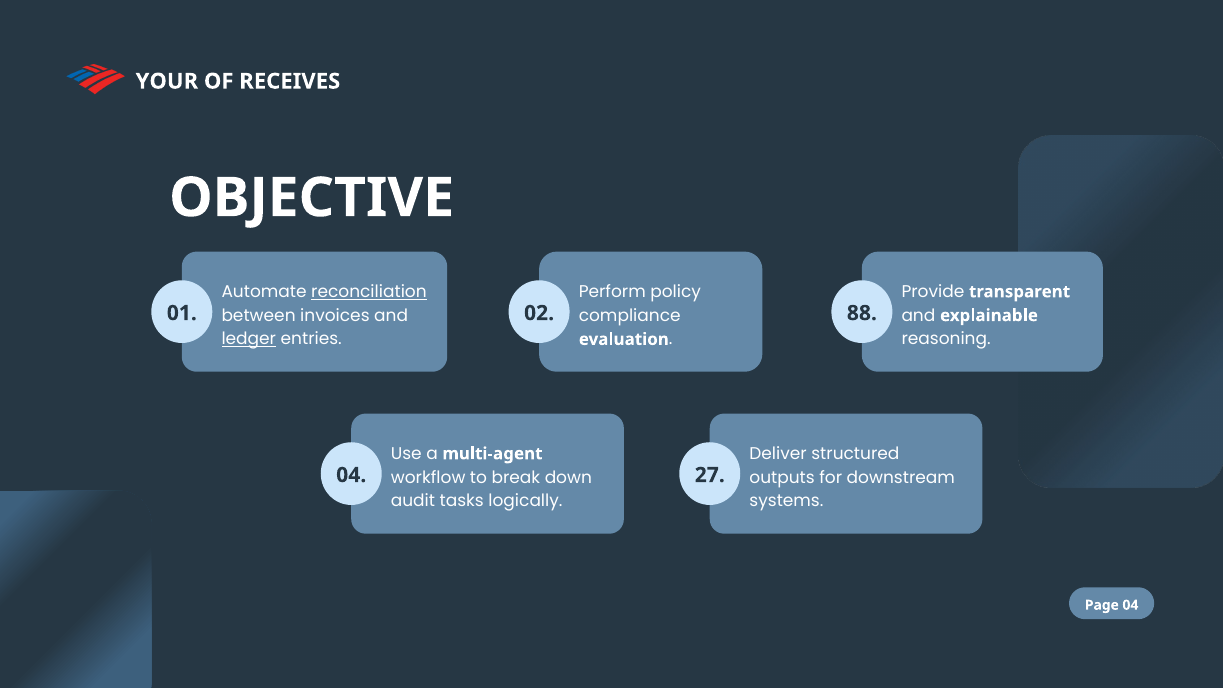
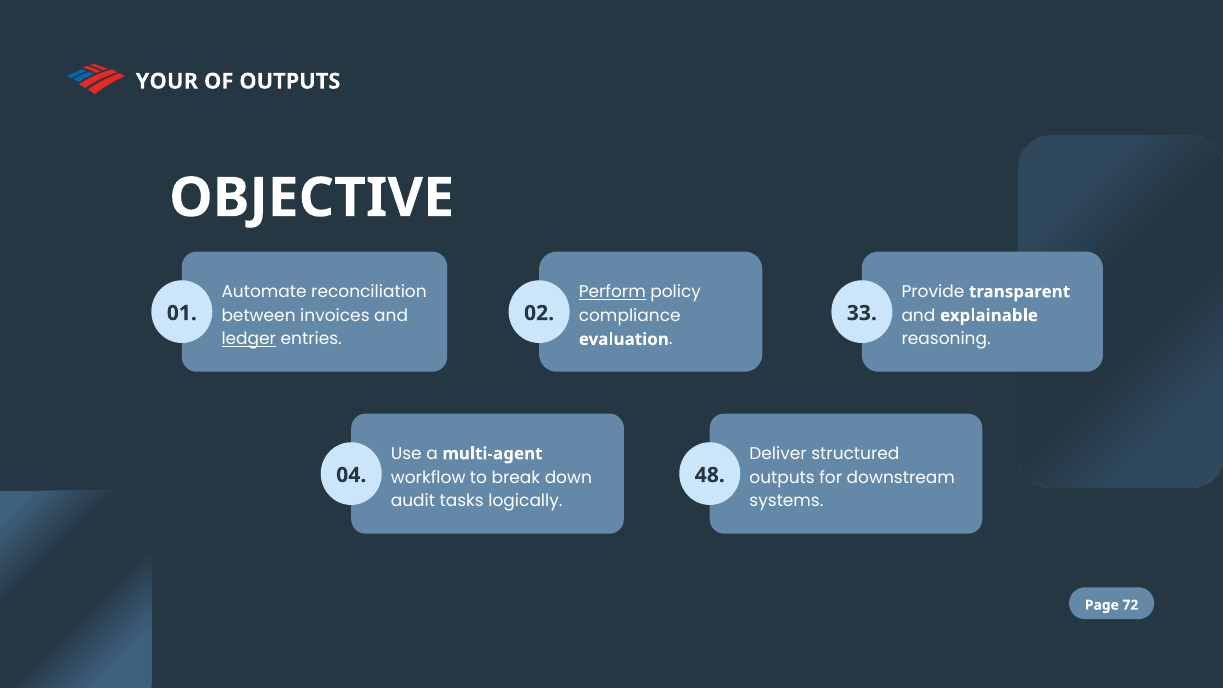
OF RECEIVES: RECEIVES -> OUTPUTS
reconciliation underline: present -> none
Perform underline: none -> present
88: 88 -> 33
27: 27 -> 48
Page 04: 04 -> 72
